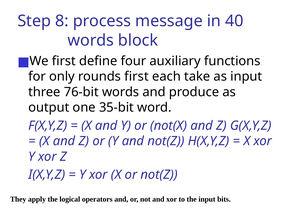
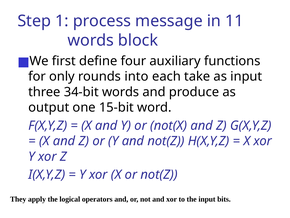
8: 8 -> 1
40: 40 -> 11
rounds first: first -> into
76-bit: 76-bit -> 34-bit
35-bit: 35-bit -> 15-bit
